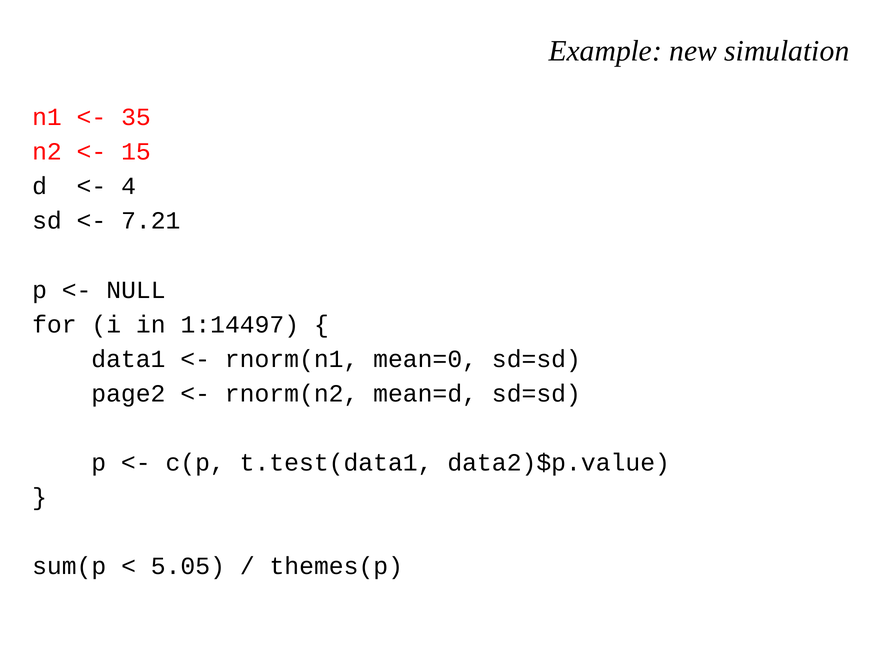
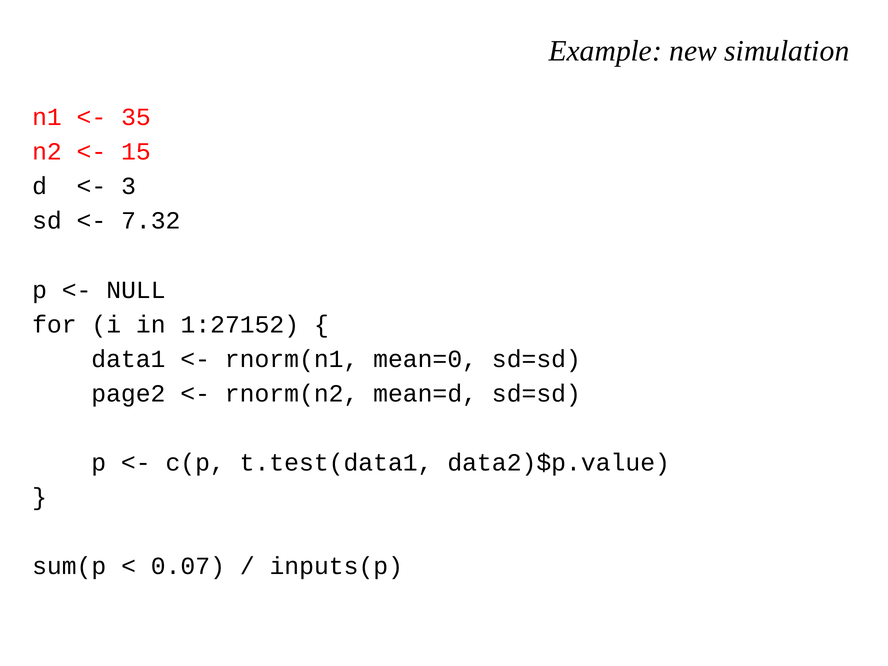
4: 4 -> 3
7.21: 7.21 -> 7.32
1:14497: 1:14497 -> 1:27152
5.05: 5.05 -> 0.07
themes(p: themes(p -> inputs(p
